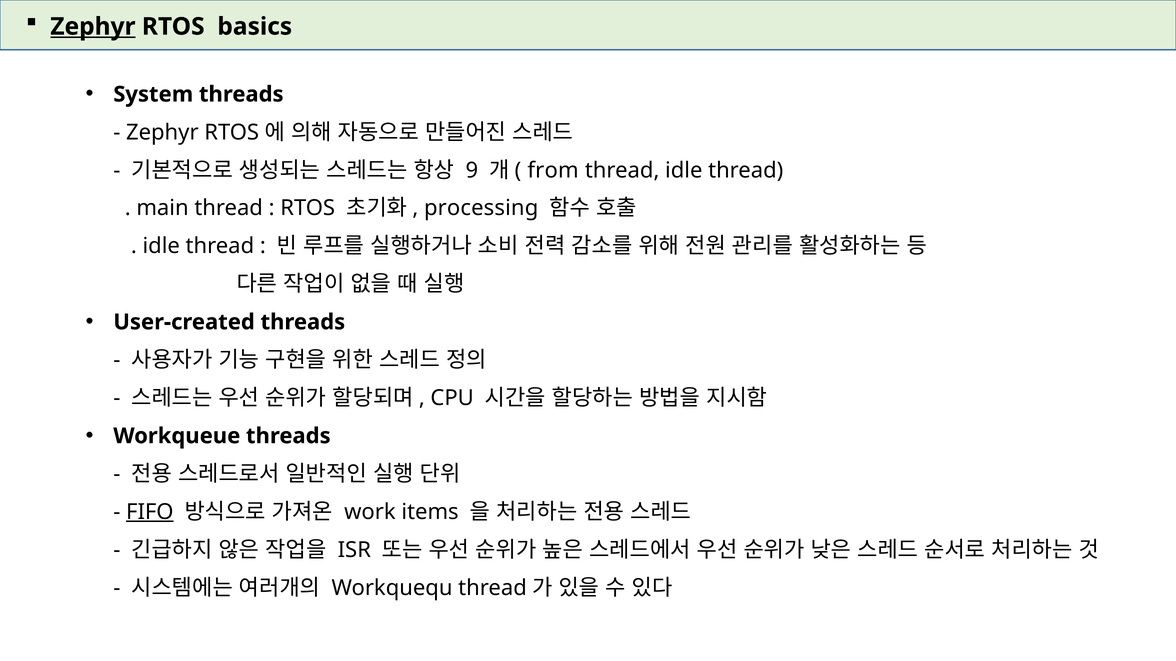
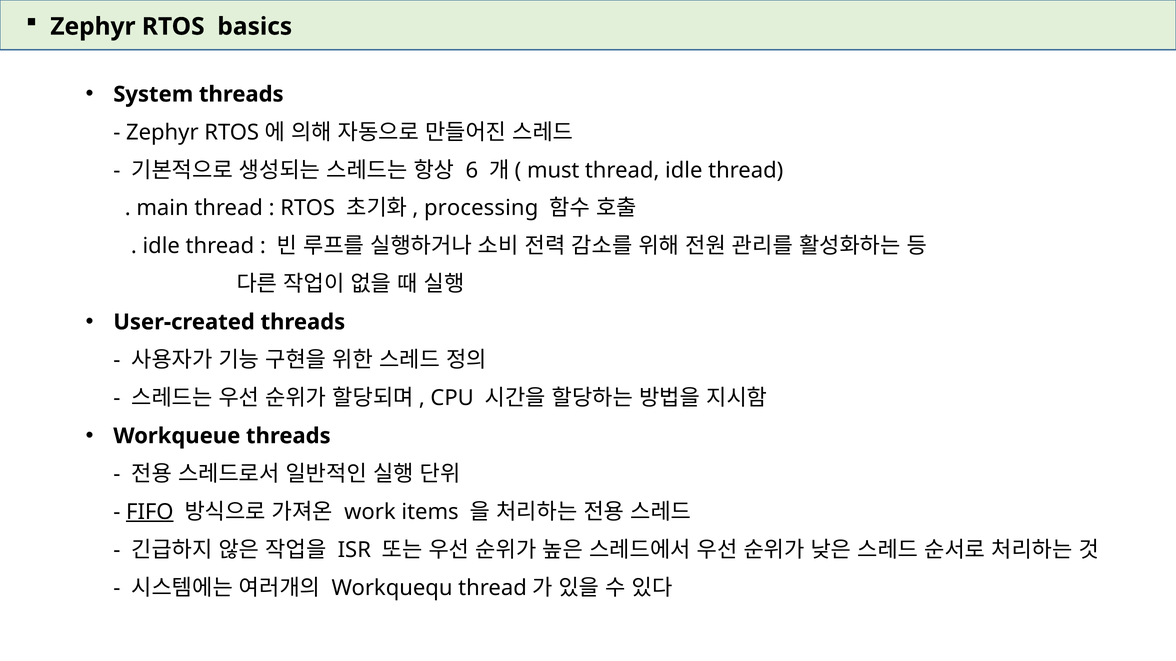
Zephyr at (93, 27) underline: present -> none
9: 9 -> 6
from: from -> must
